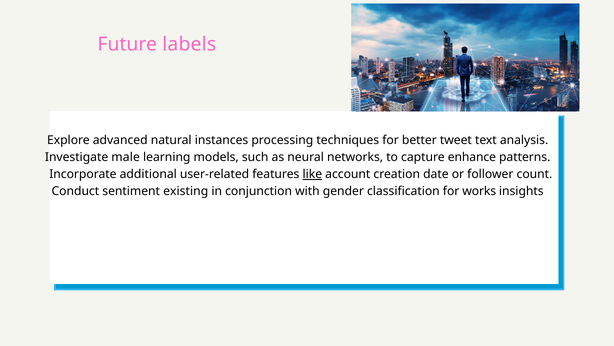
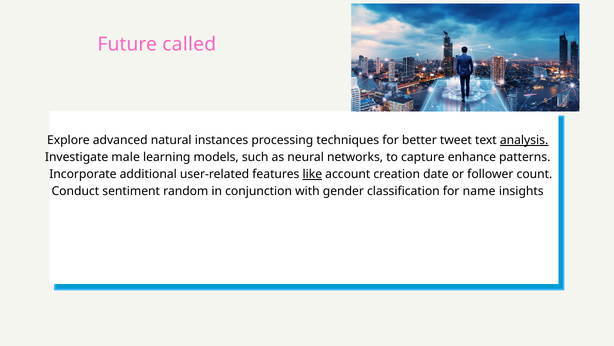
labels: labels -> called
analysis underline: none -> present
existing: existing -> random
works: works -> name
